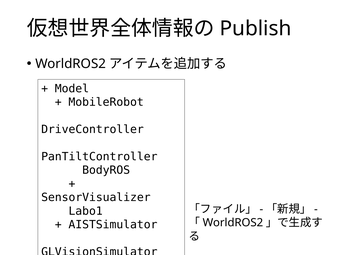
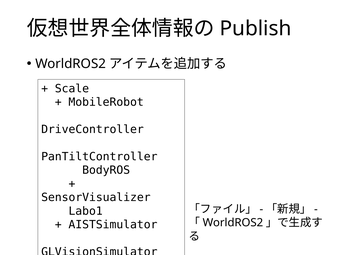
Model: Model -> Scale
